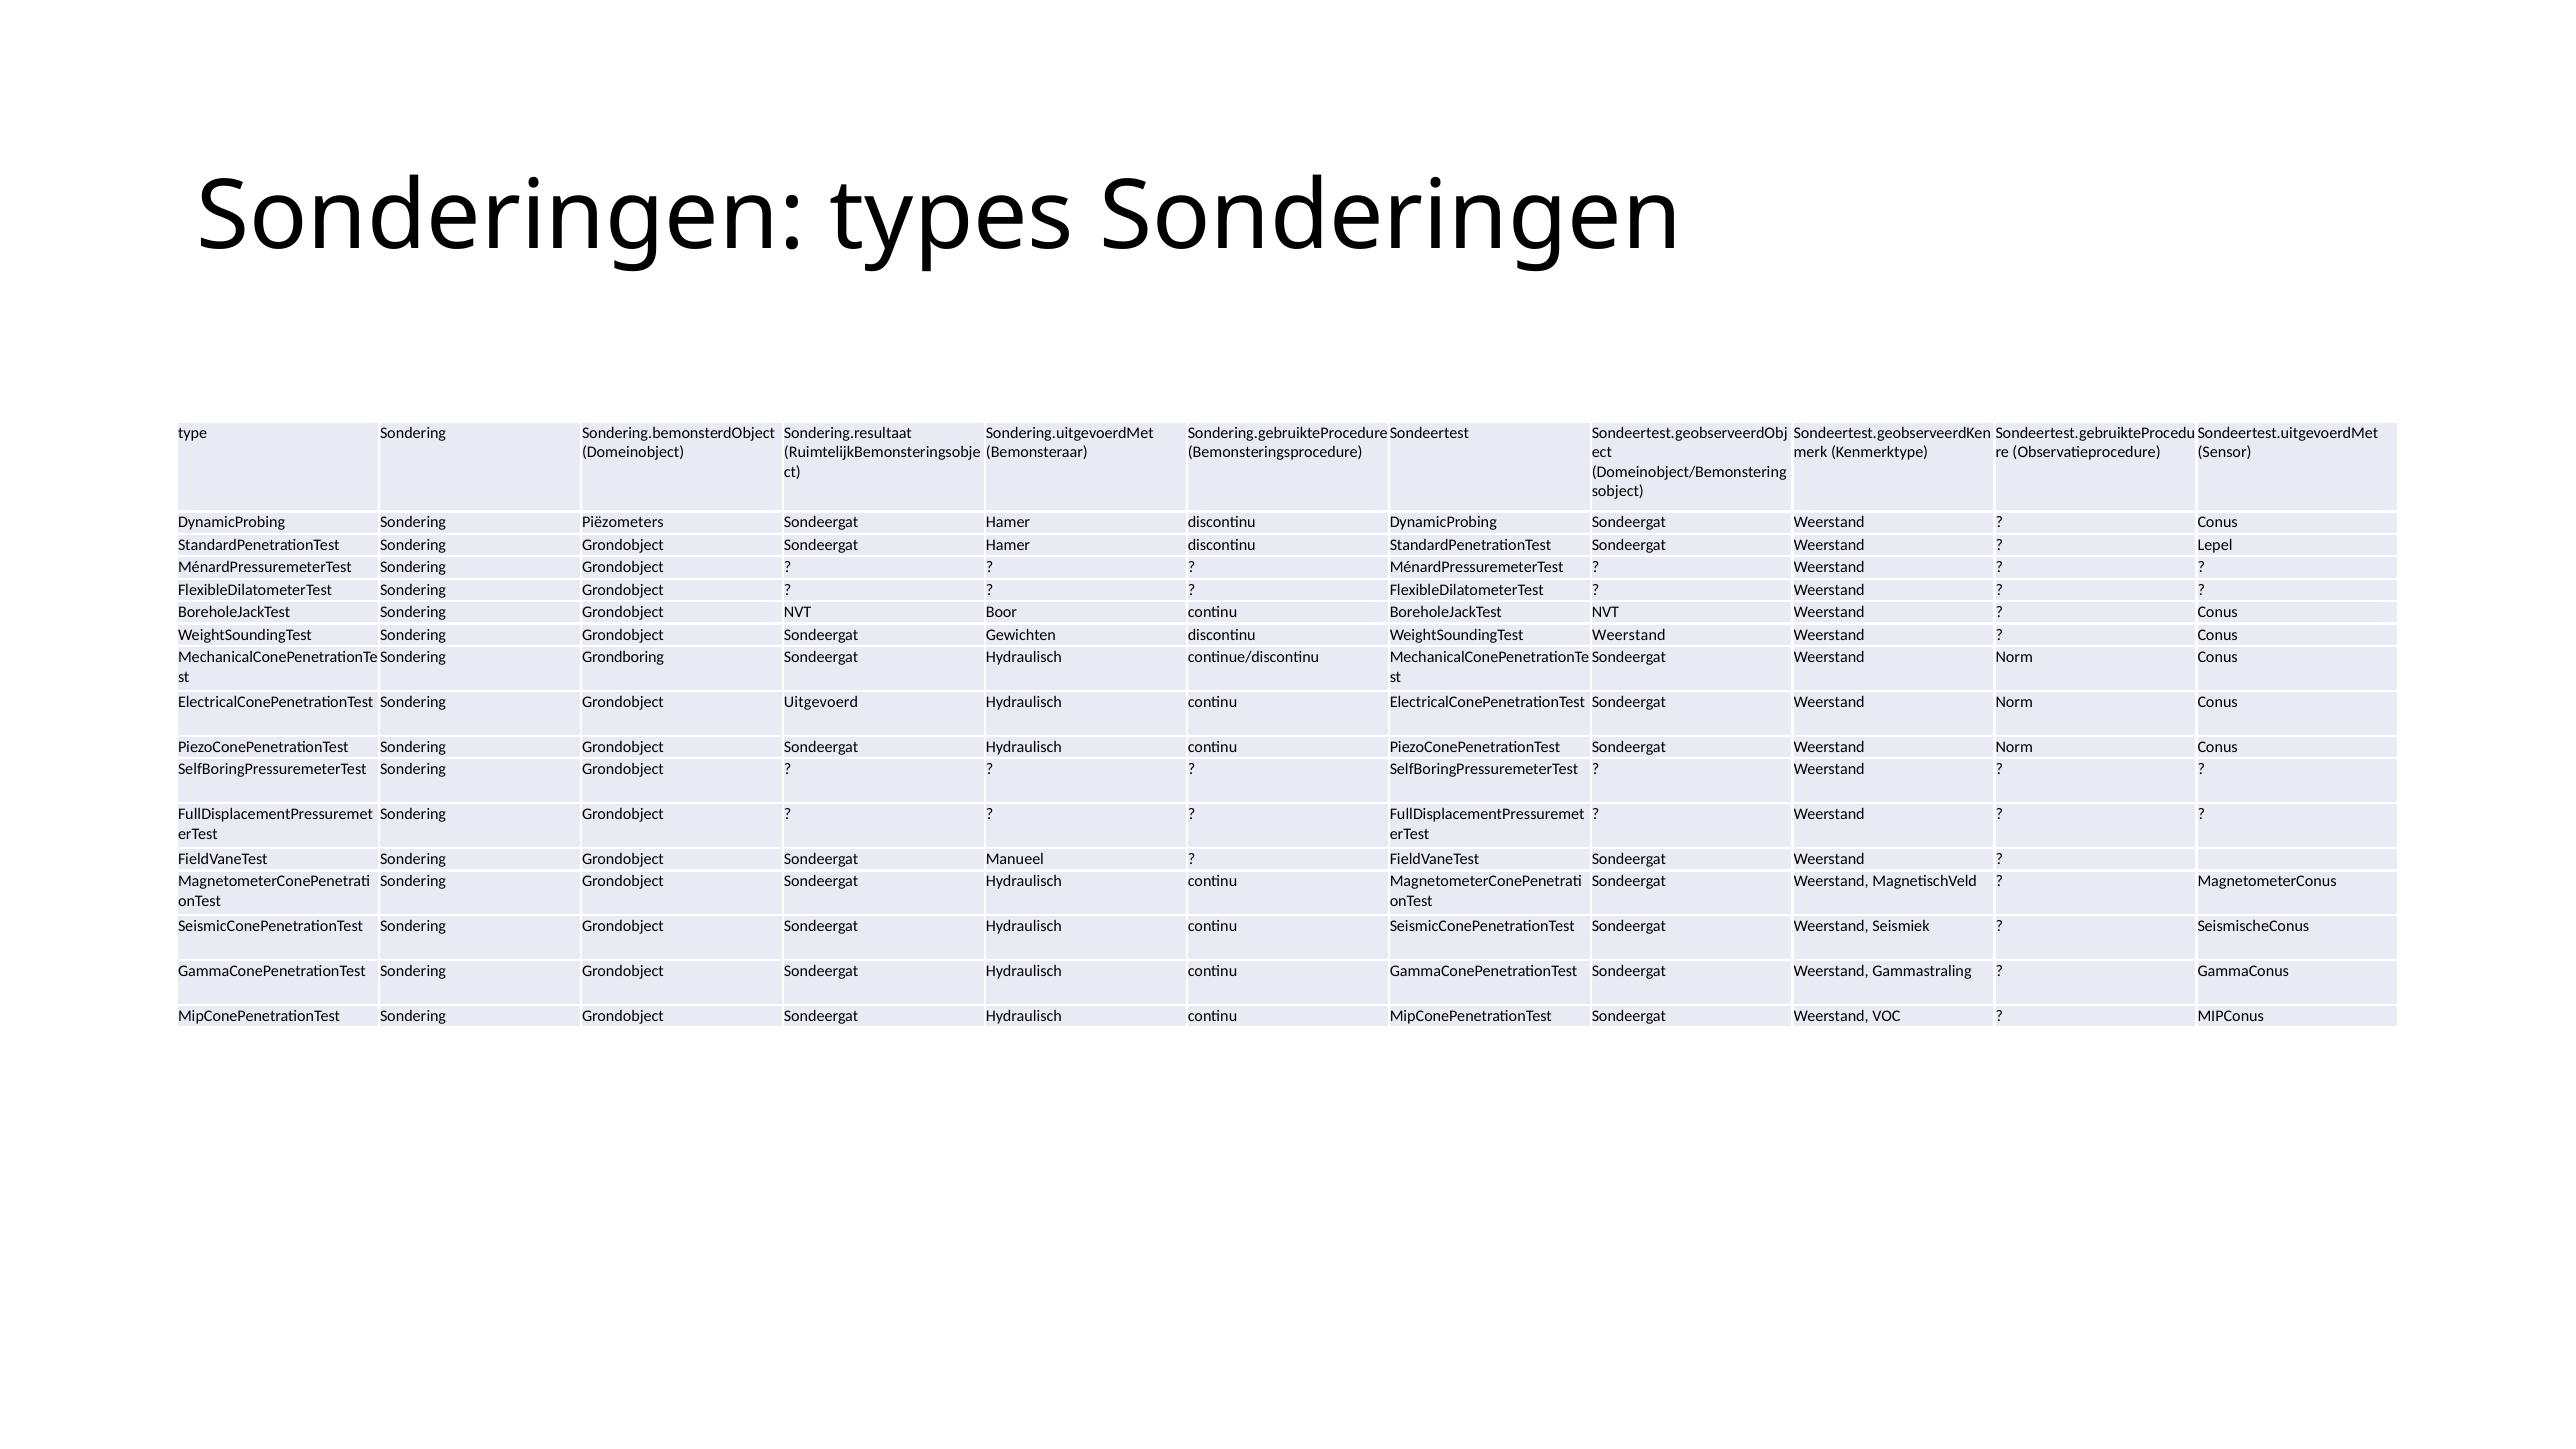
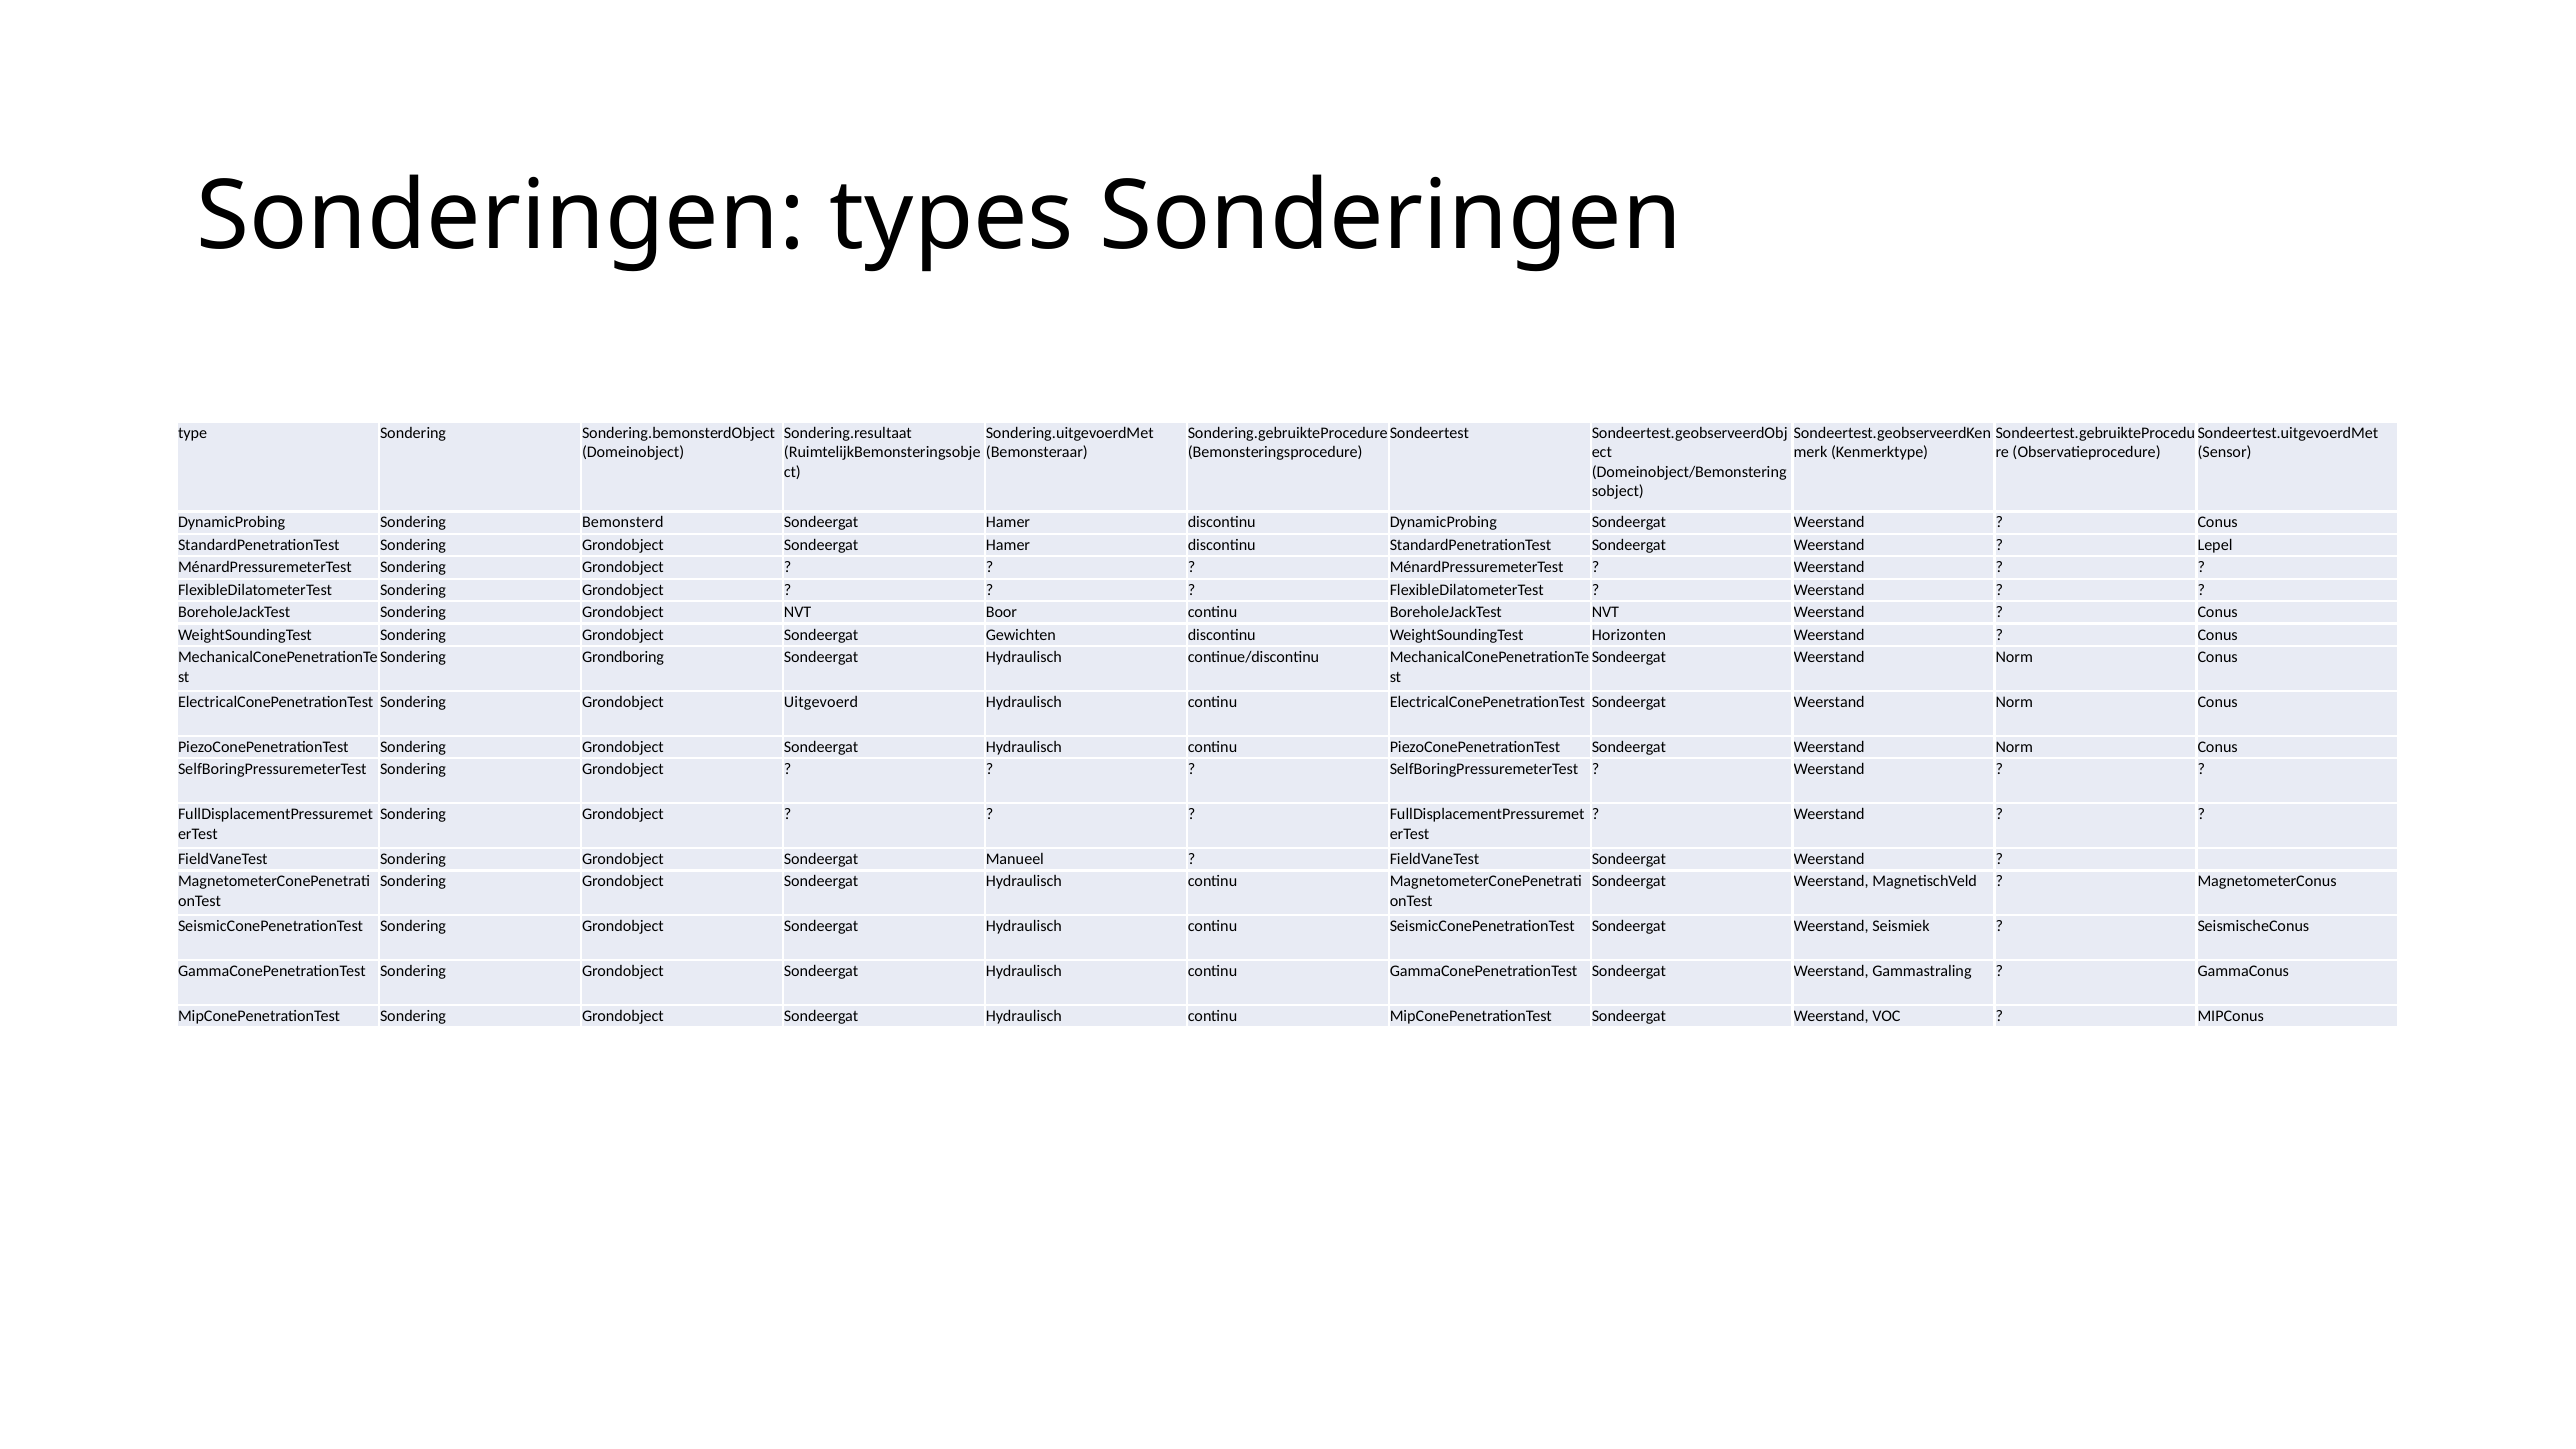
Piëzometers: Piëzometers -> Bemonsterd
WeightSoundingTest Weerstand: Weerstand -> Horizonten
